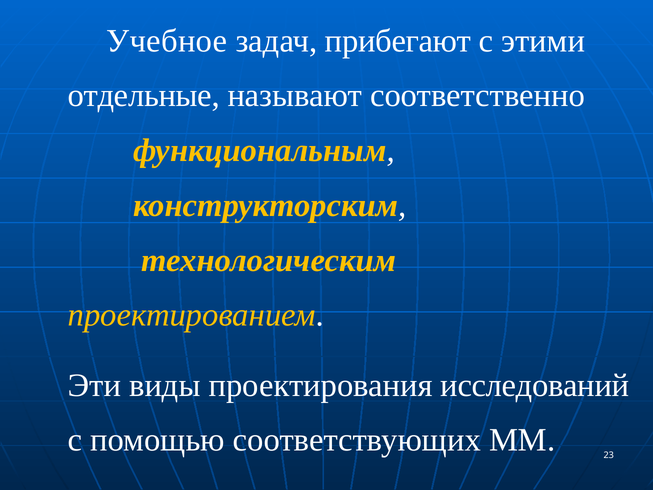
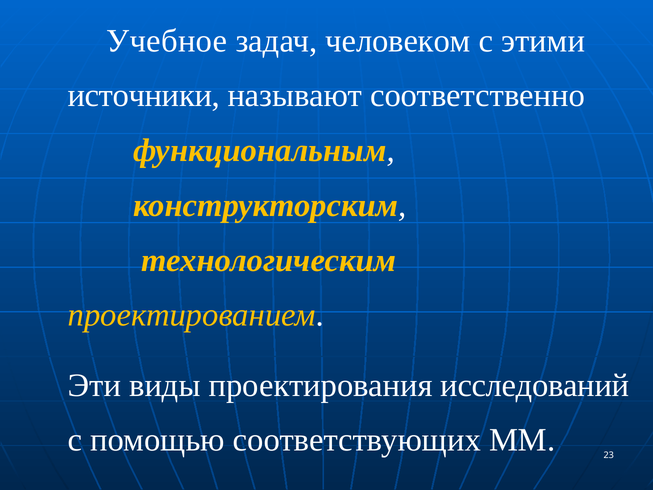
прибегают: прибегают -> человеком
отдельные: отдельные -> источники
